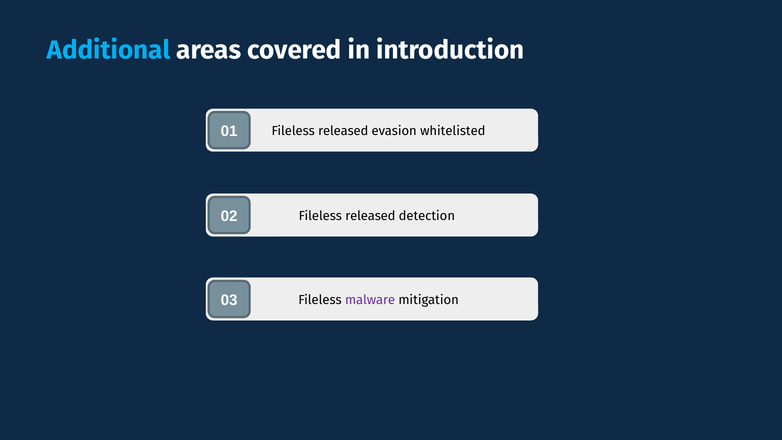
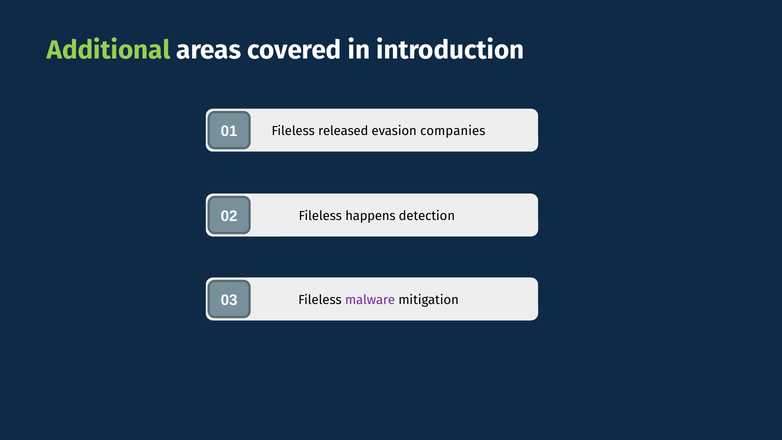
Additional colour: light blue -> light green
whitelisted: whitelisted -> companies
released at (370, 216): released -> happens
